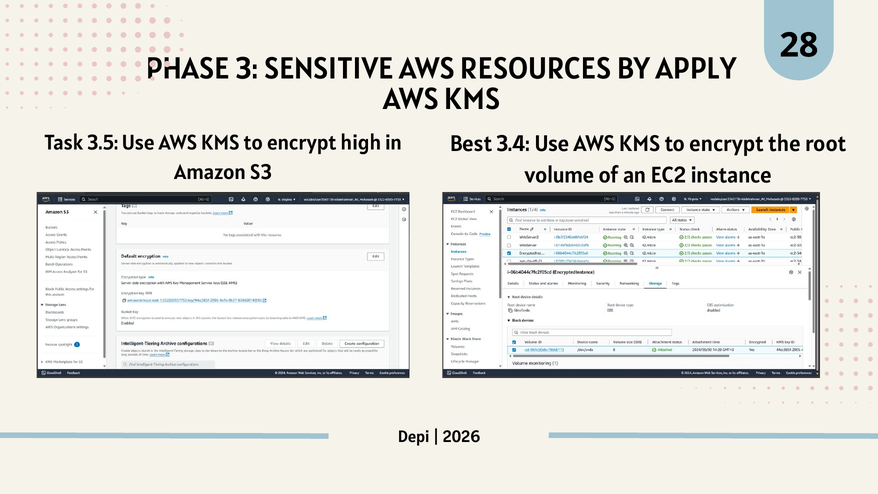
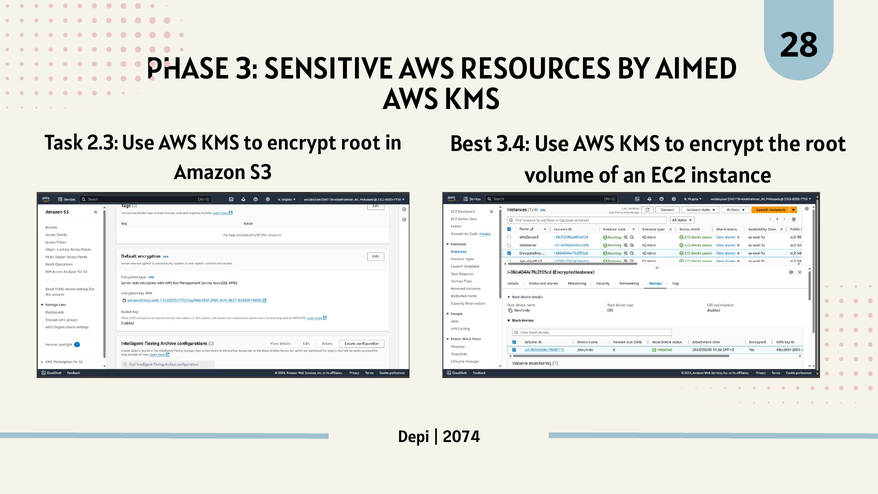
APPLY: APPLY -> AIMED
3.5: 3.5 -> 2.3
encrypt high: high -> root
2026: 2026 -> 2074
